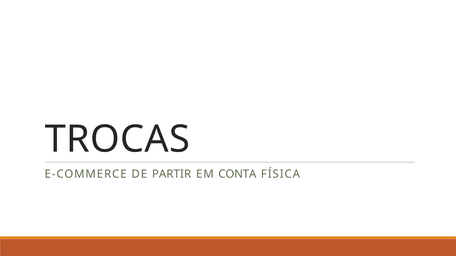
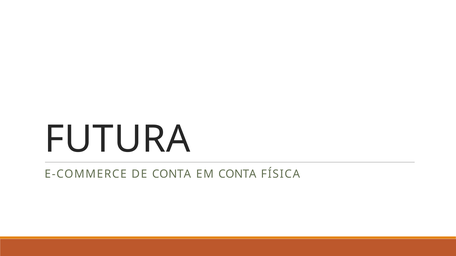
TROCAS: TROCAS -> FUTURA
DE PARTIR: PARTIR -> CONTA
